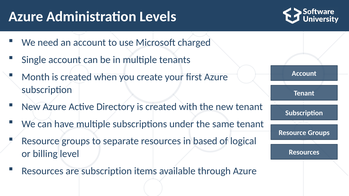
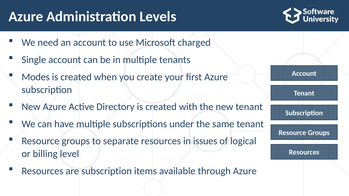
Month: Month -> Modes
based: based -> issues
